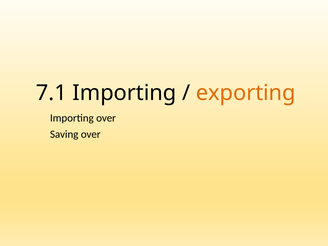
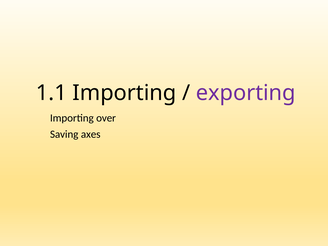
7.1: 7.1 -> 1.1
exporting colour: orange -> purple
Saving over: over -> axes
